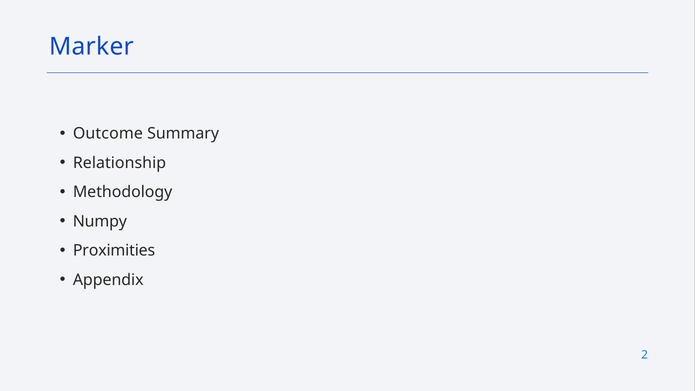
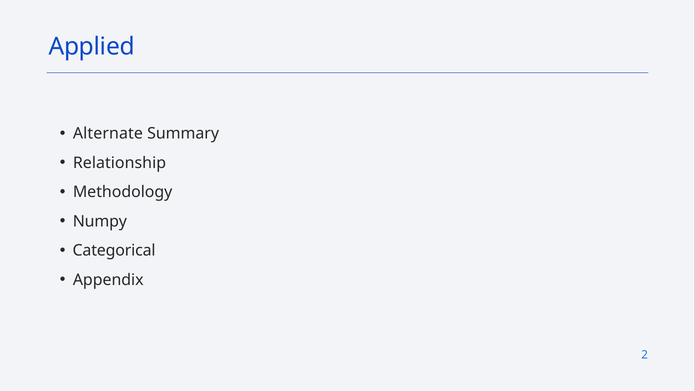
Marker: Marker -> Applied
Outcome: Outcome -> Alternate
Proximities: Proximities -> Categorical
